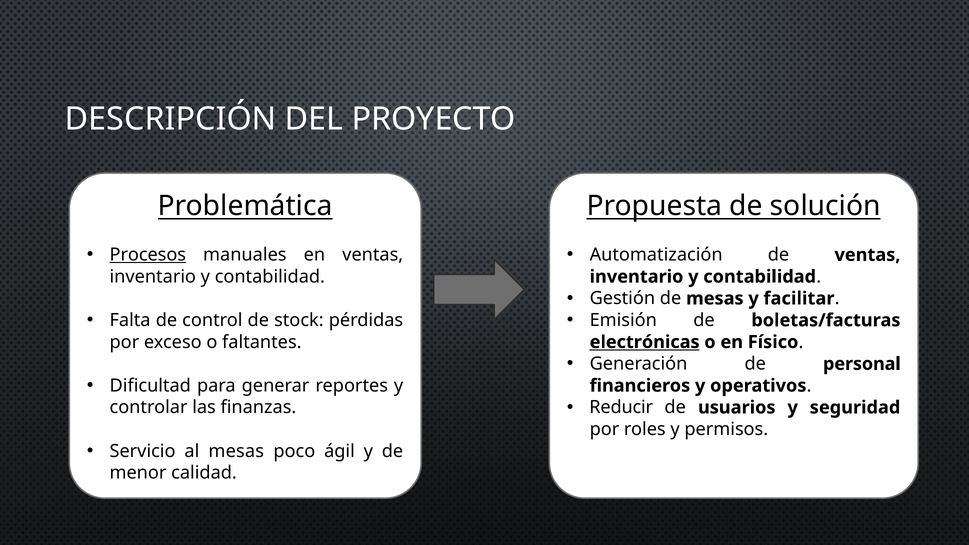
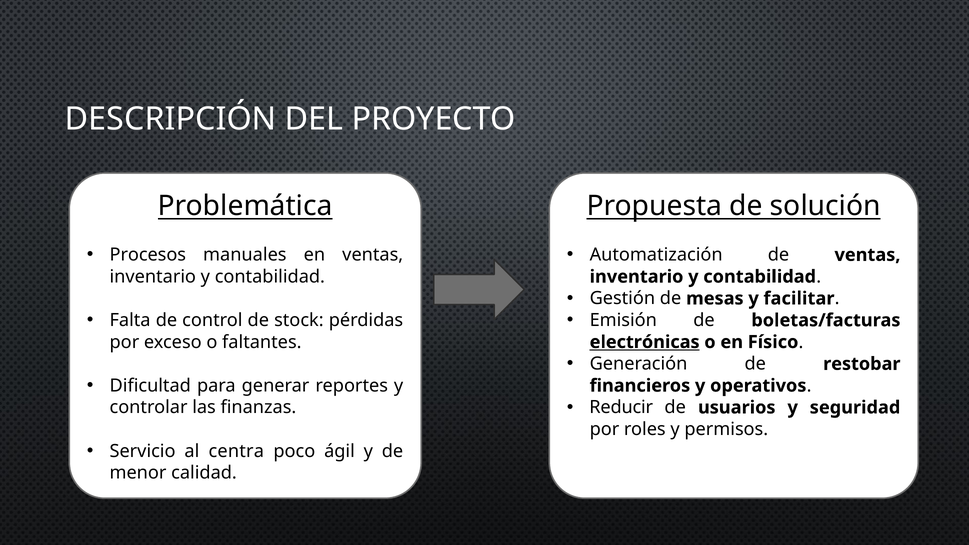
Procesos underline: present -> none
personal: personal -> restobar
al mesas: mesas -> centra
